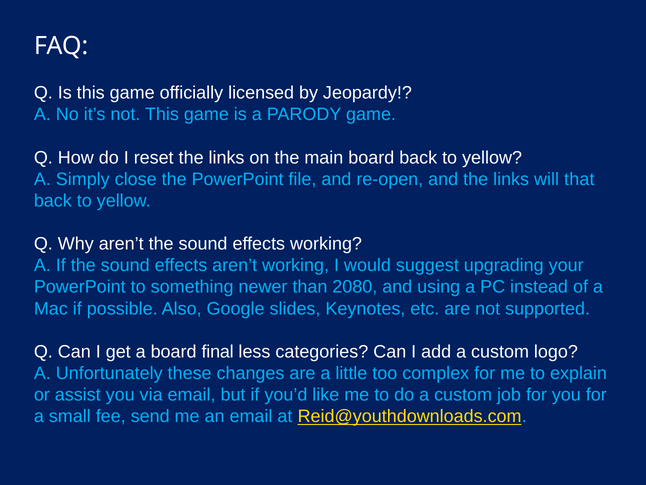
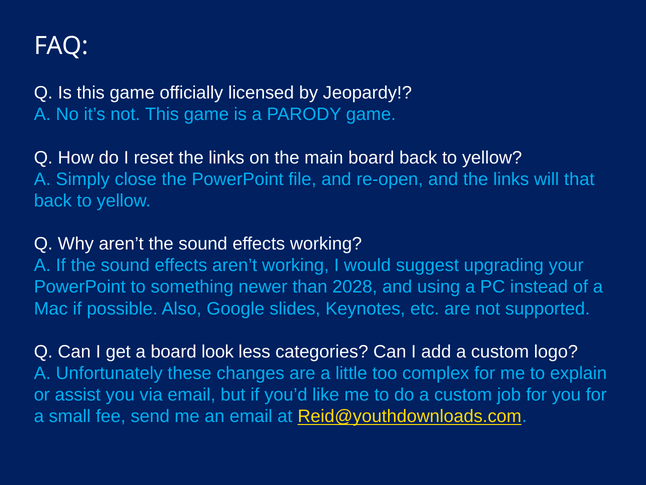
2080: 2080 -> 2028
final: final -> look
